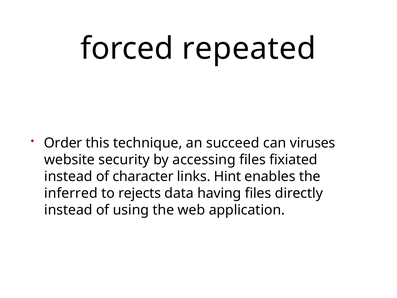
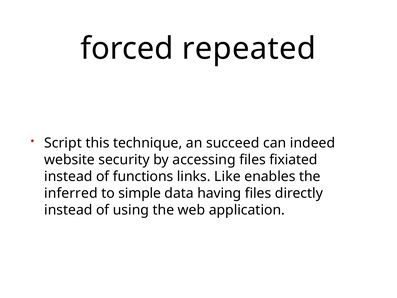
Order: Order -> Script
viruses: viruses -> indeed
character: character -> functions
Hint: Hint -> Like
rejects: rejects -> simple
